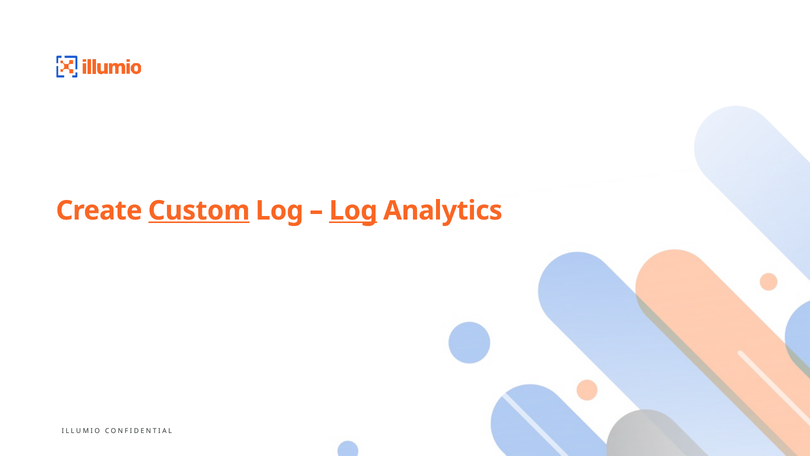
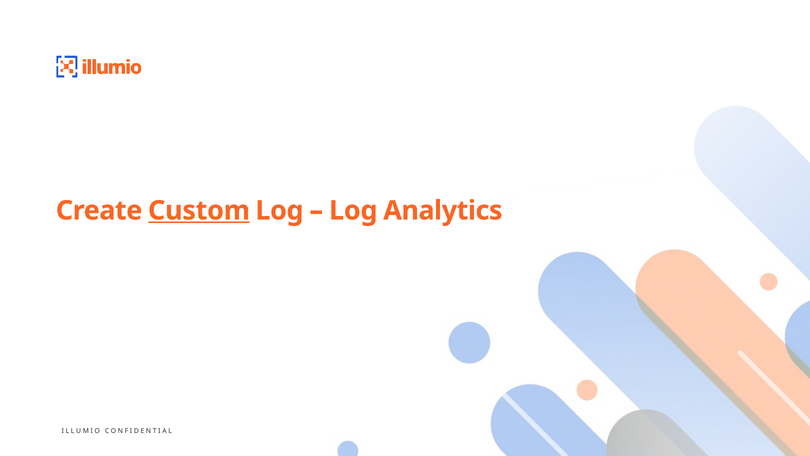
Log at (353, 210) underline: present -> none
